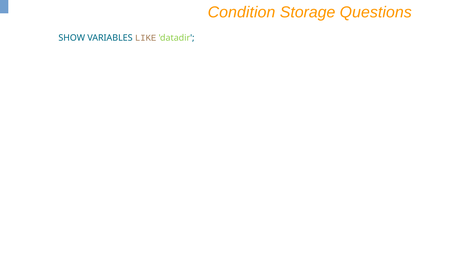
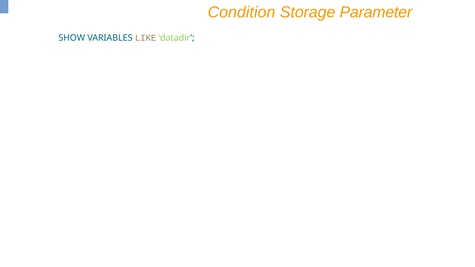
Questions: Questions -> Parameter
